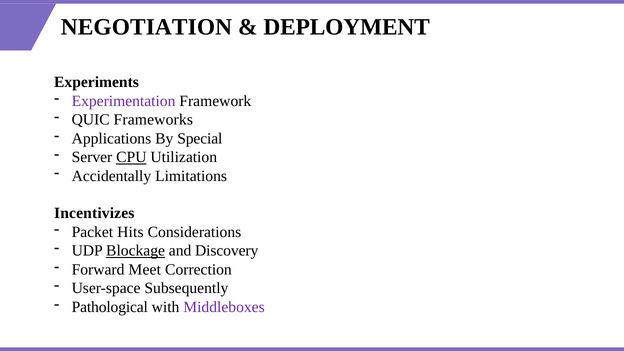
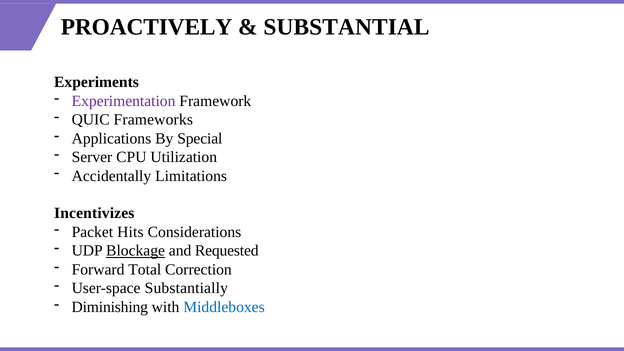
NEGOTIATION: NEGOTIATION -> PROACTIVELY
DEPLOYMENT: DEPLOYMENT -> SUBSTANTIAL
CPU underline: present -> none
Discovery: Discovery -> Requested
Meet: Meet -> Total
Subsequently: Subsequently -> Substantially
Pathological: Pathological -> Diminishing
Middleboxes colour: purple -> blue
